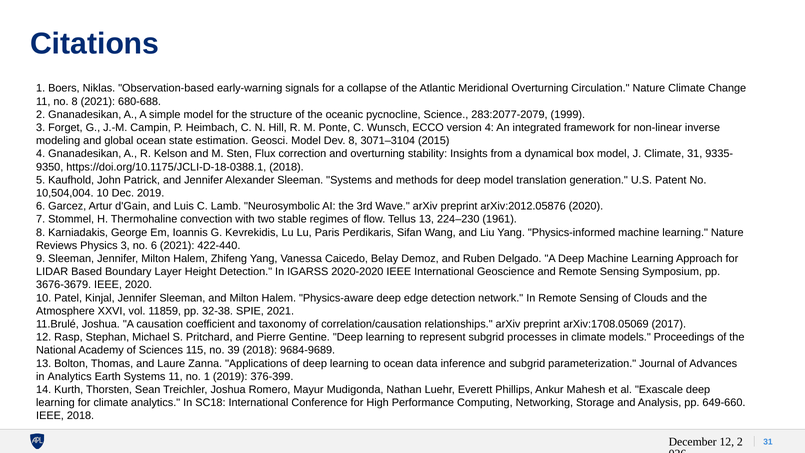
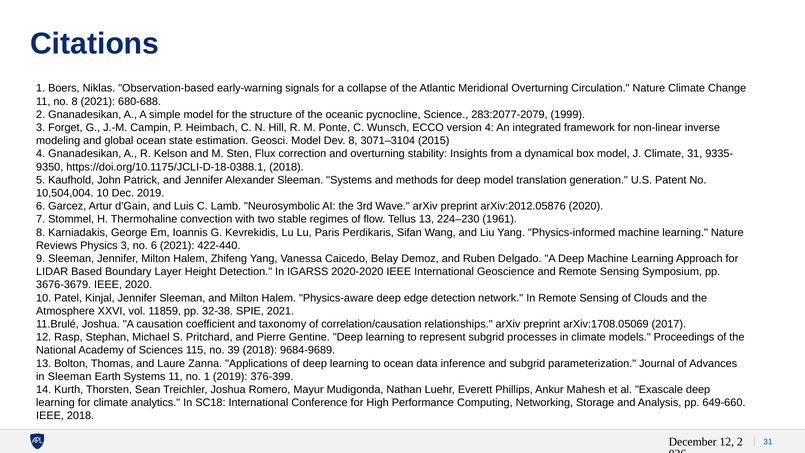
in Analytics: Analytics -> Sleeman
